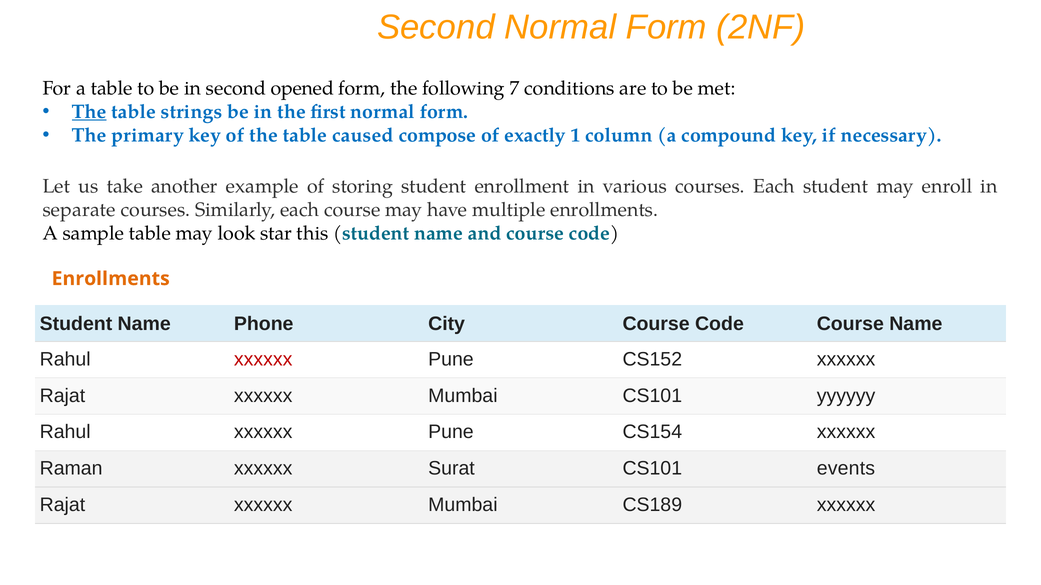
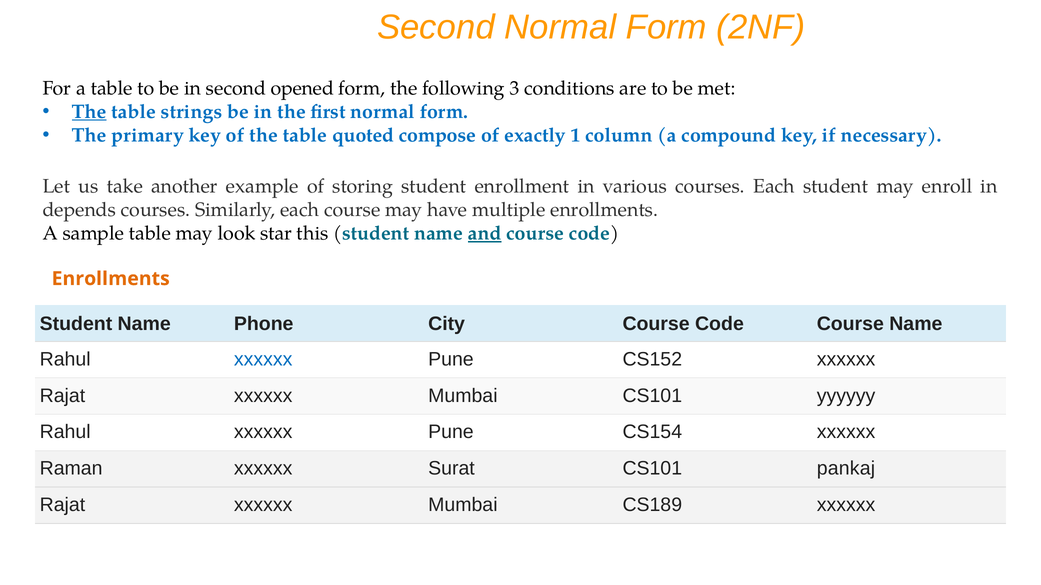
7: 7 -> 3
caused: caused -> quoted
separate: separate -> depends
and underline: none -> present
xxxxxx at (263, 360) colour: red -> blue
events: events -> pankaj
